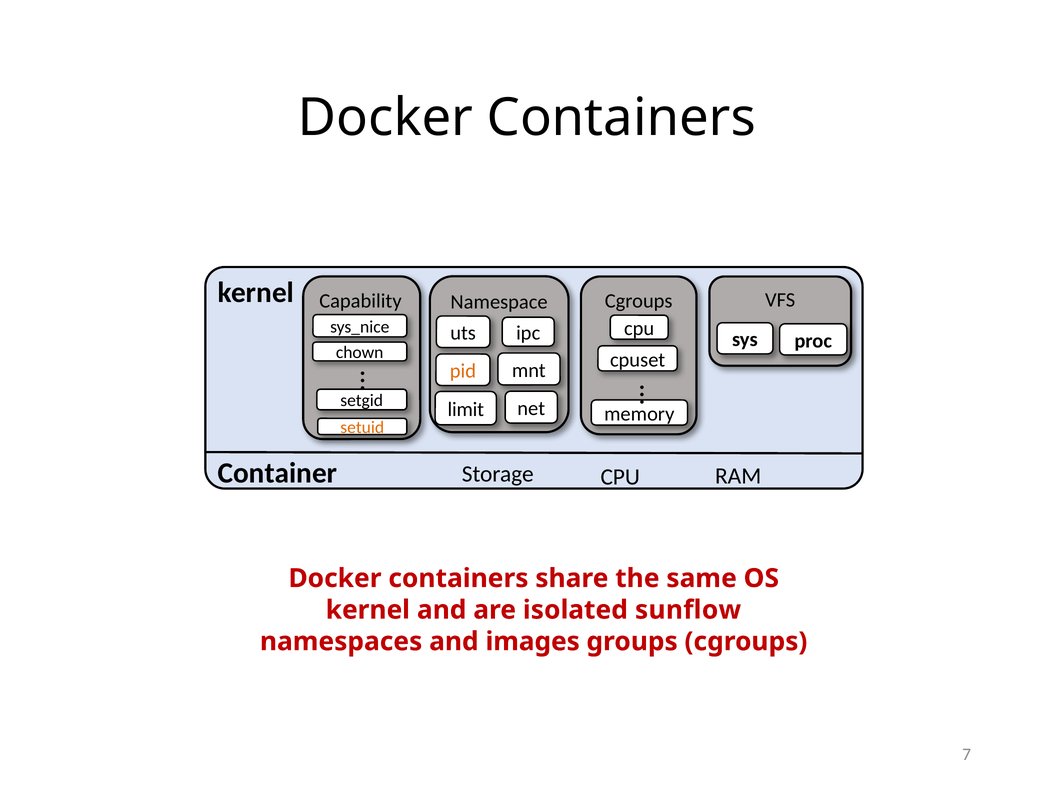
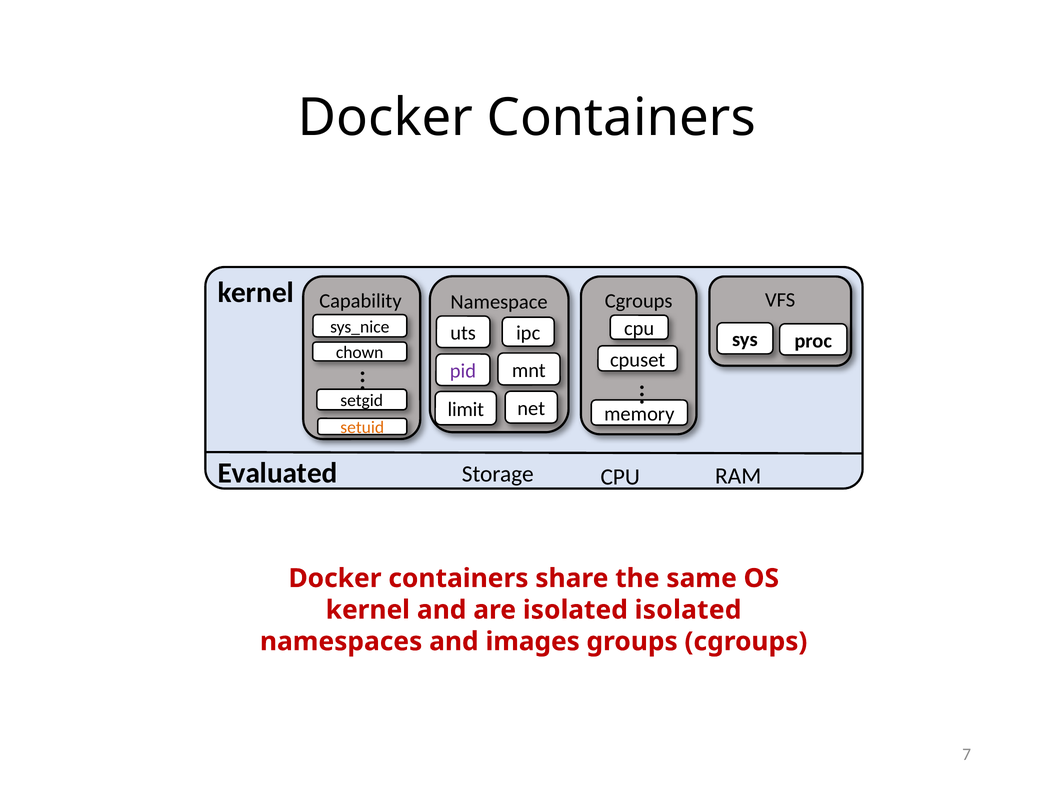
pid colour: orange -> purple
Container: Container -> Evaluated
isolated sunflow: sunflow -> isolated
